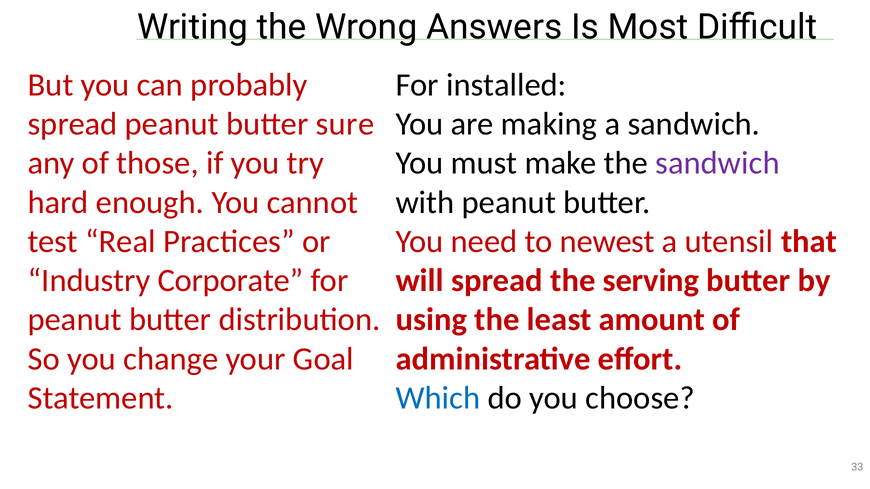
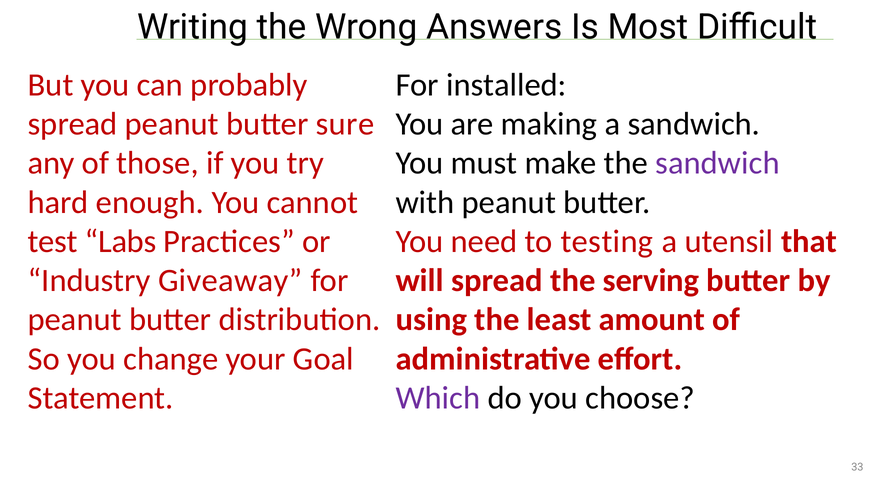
Real: Real -> Labs
newest: newest -> testing
Corporate: Corporate -> Giveaway
Which colour: blue -> purple
